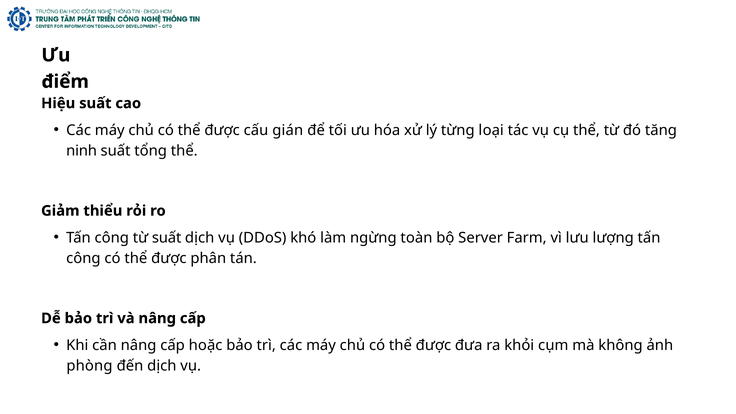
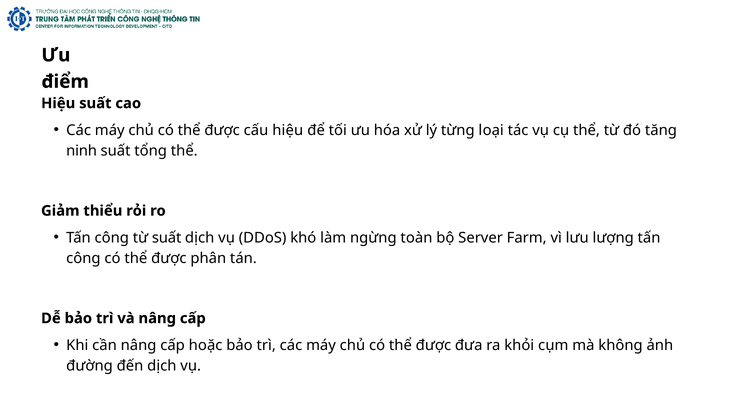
cấu gián: gián -> hiệu
phòng: phòng -> đường
